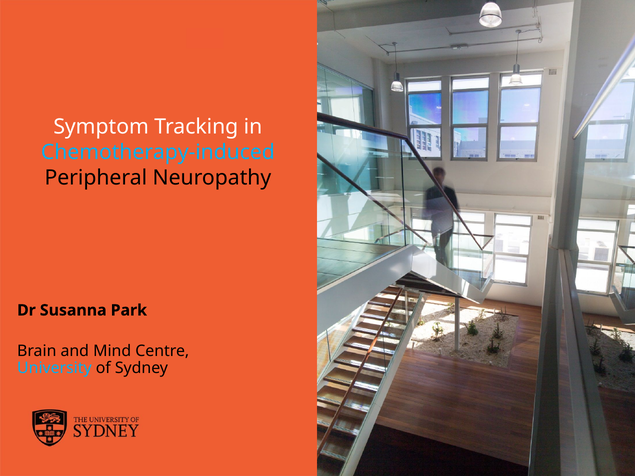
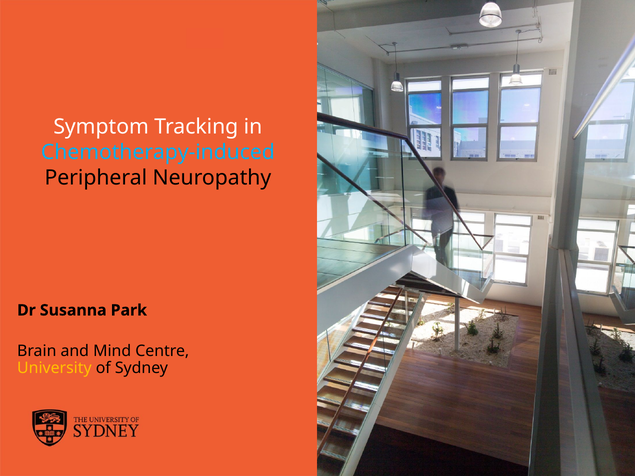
University colour: light blue -> yellow
